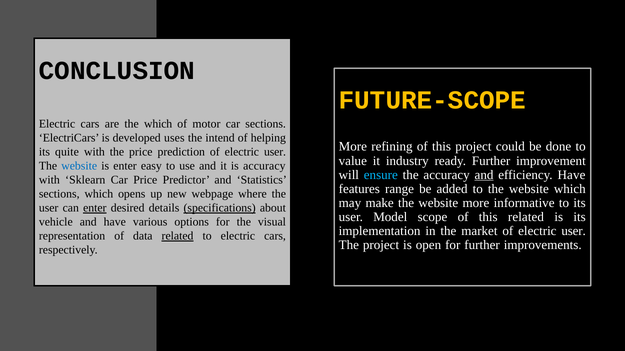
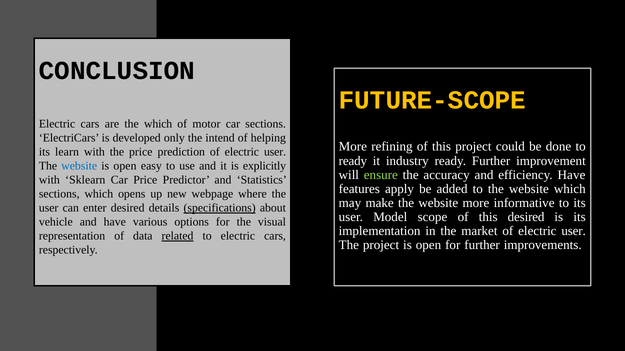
uses: uses -> only
quite: quite -> learn
value at (353, 161): value -> ready
enter at (125, 166): enter -> open
is accuracy: accuracy -> explicitly
ensure colour: light blue -> light green
and at (484, 175) underline: present -> none
range: range -> apply
enter at (95, 208) underline: present -> none
this related: related -> desired
